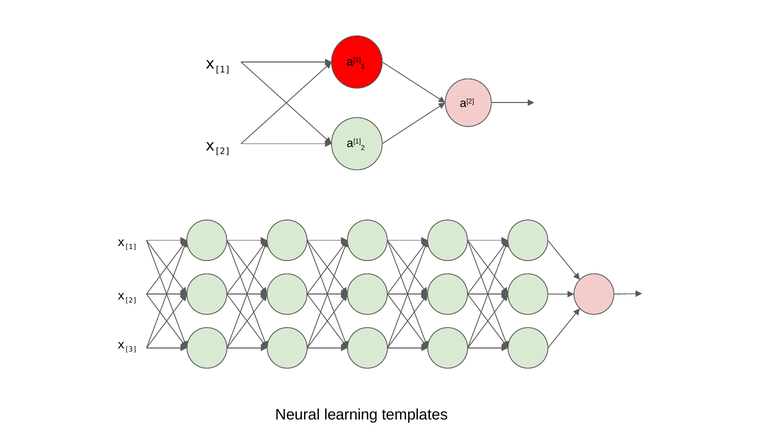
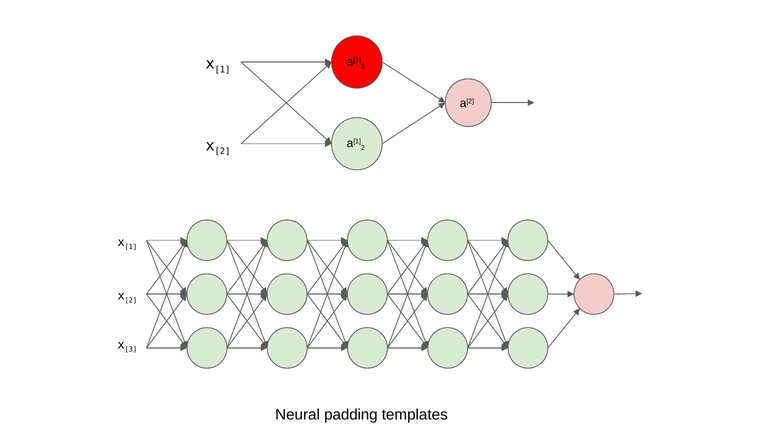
learning: learning -> padding
